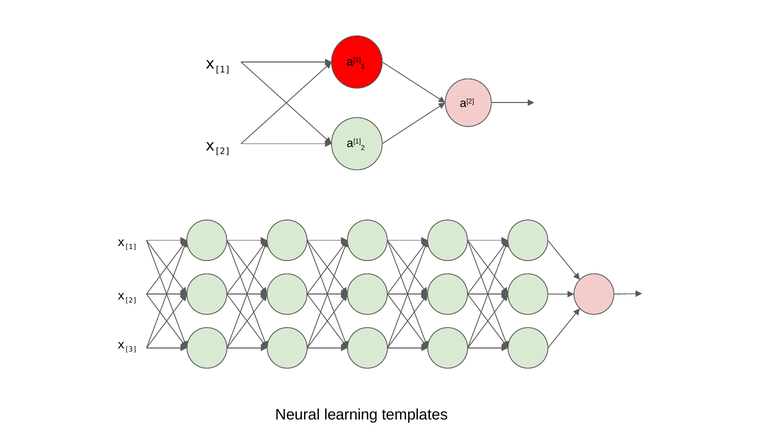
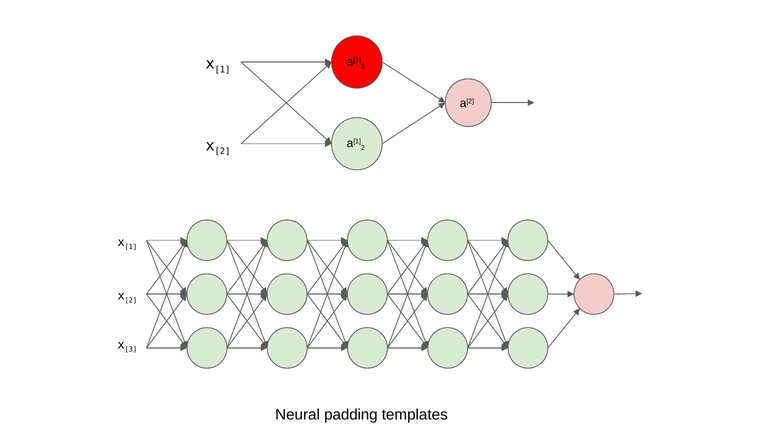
learning: learning -> padding
